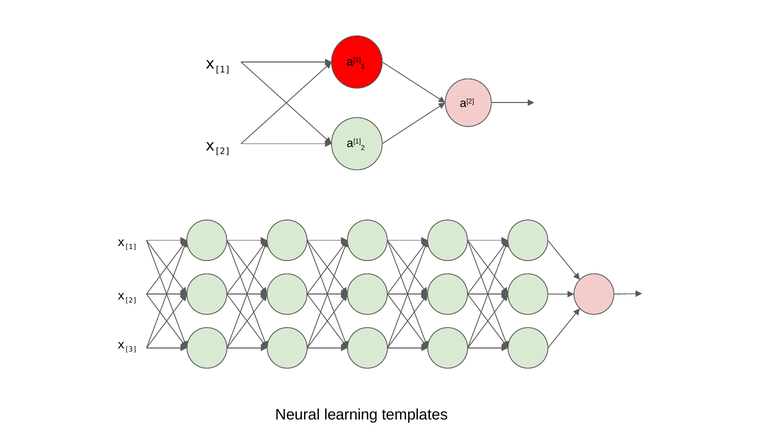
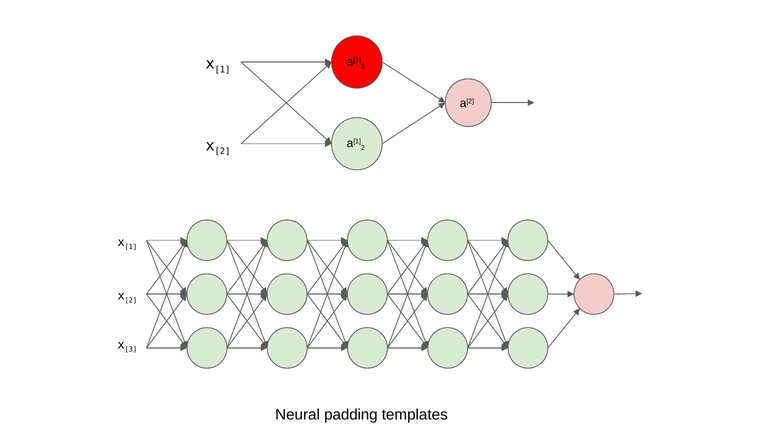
learning: learning -> padding
